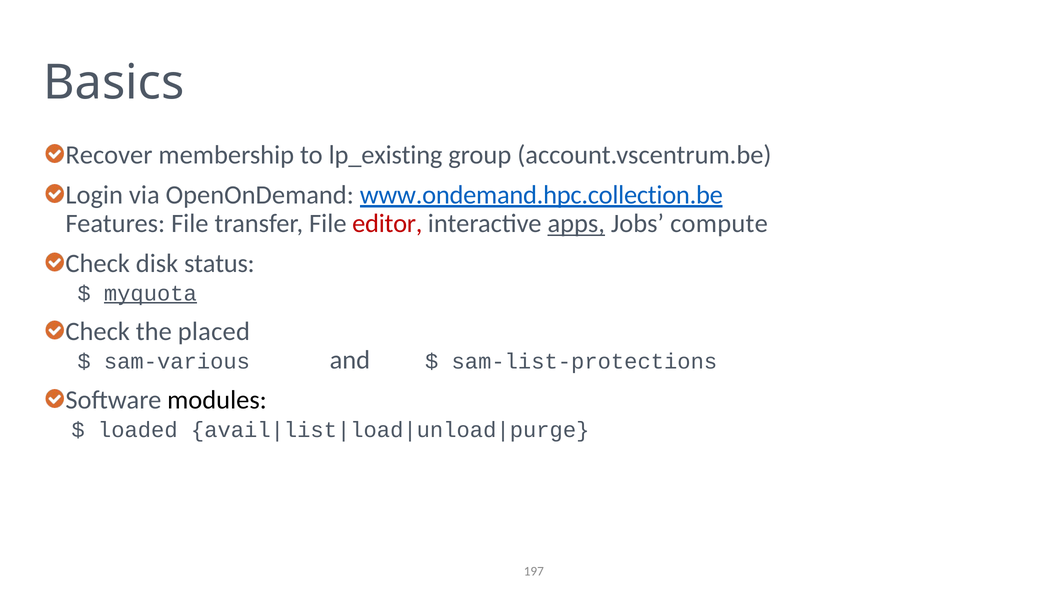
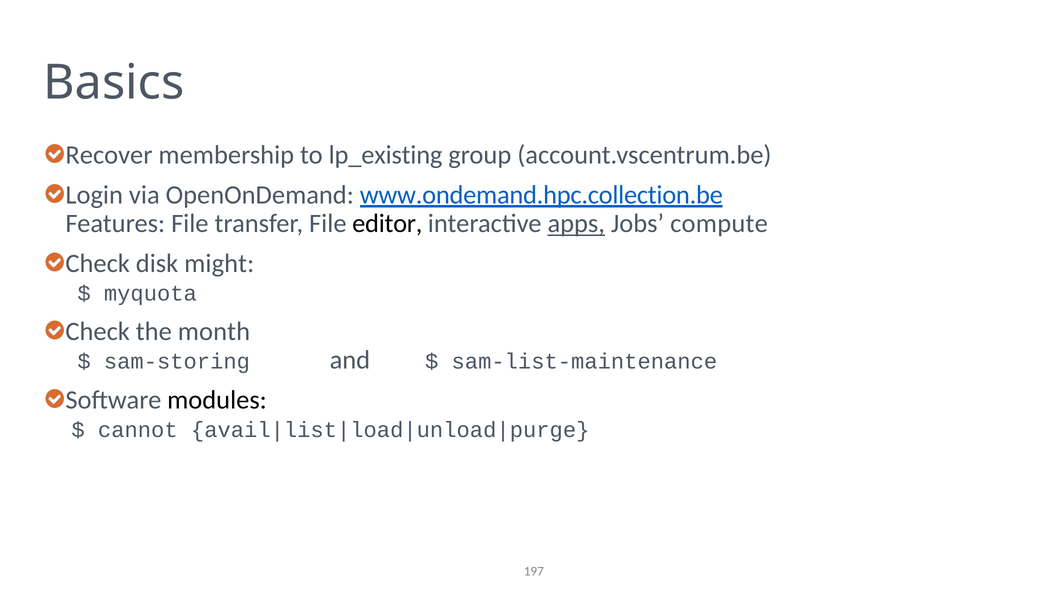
editor colour: red -> black
status: status -> might
myquota underline: present -> none
placed: placed -> month
sam-various: sam-various -> sam-storing
sam-list-protections: sam-list-protections -> sam-list-maintenance
loaded: loaded -> cannot
